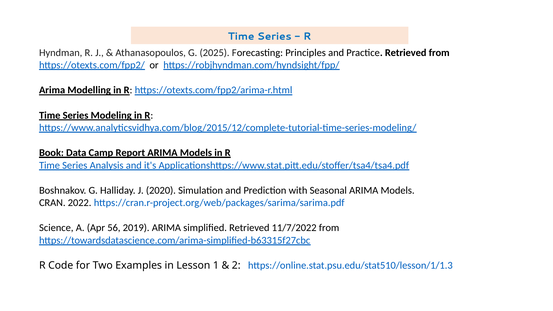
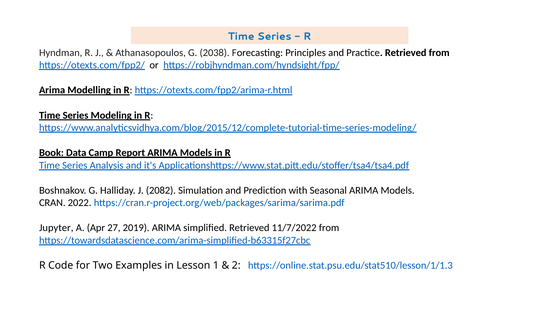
2025: 2025 -> 2038
2020: 2020 -> 2082
Science: Science -> Jupyter
56: 56 -> 27
